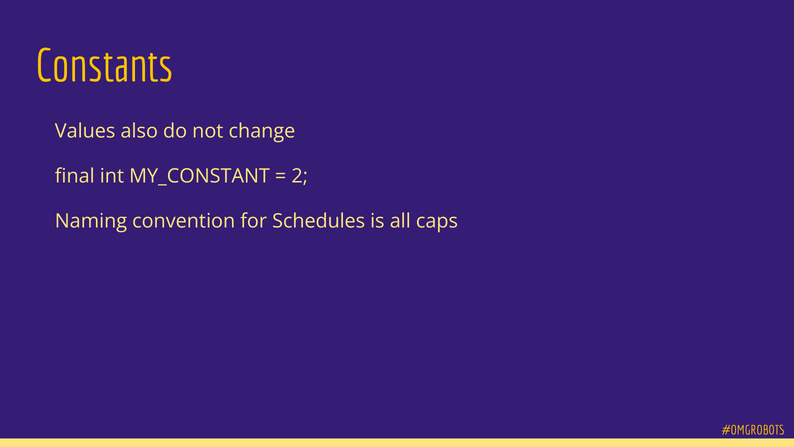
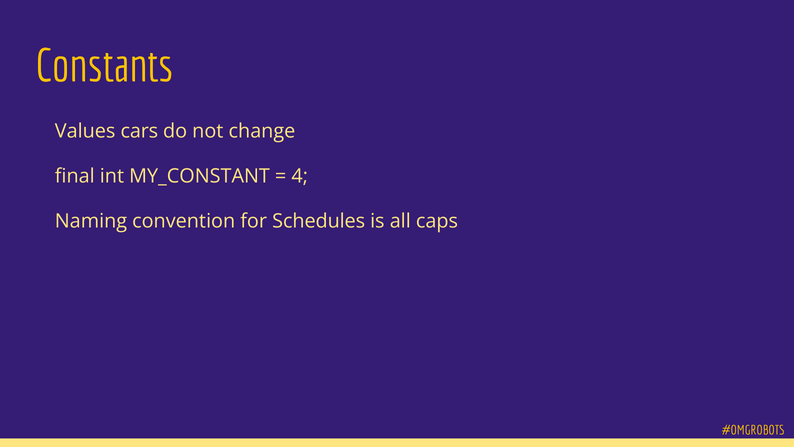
also: also -> cars
2: 2 -> 4
